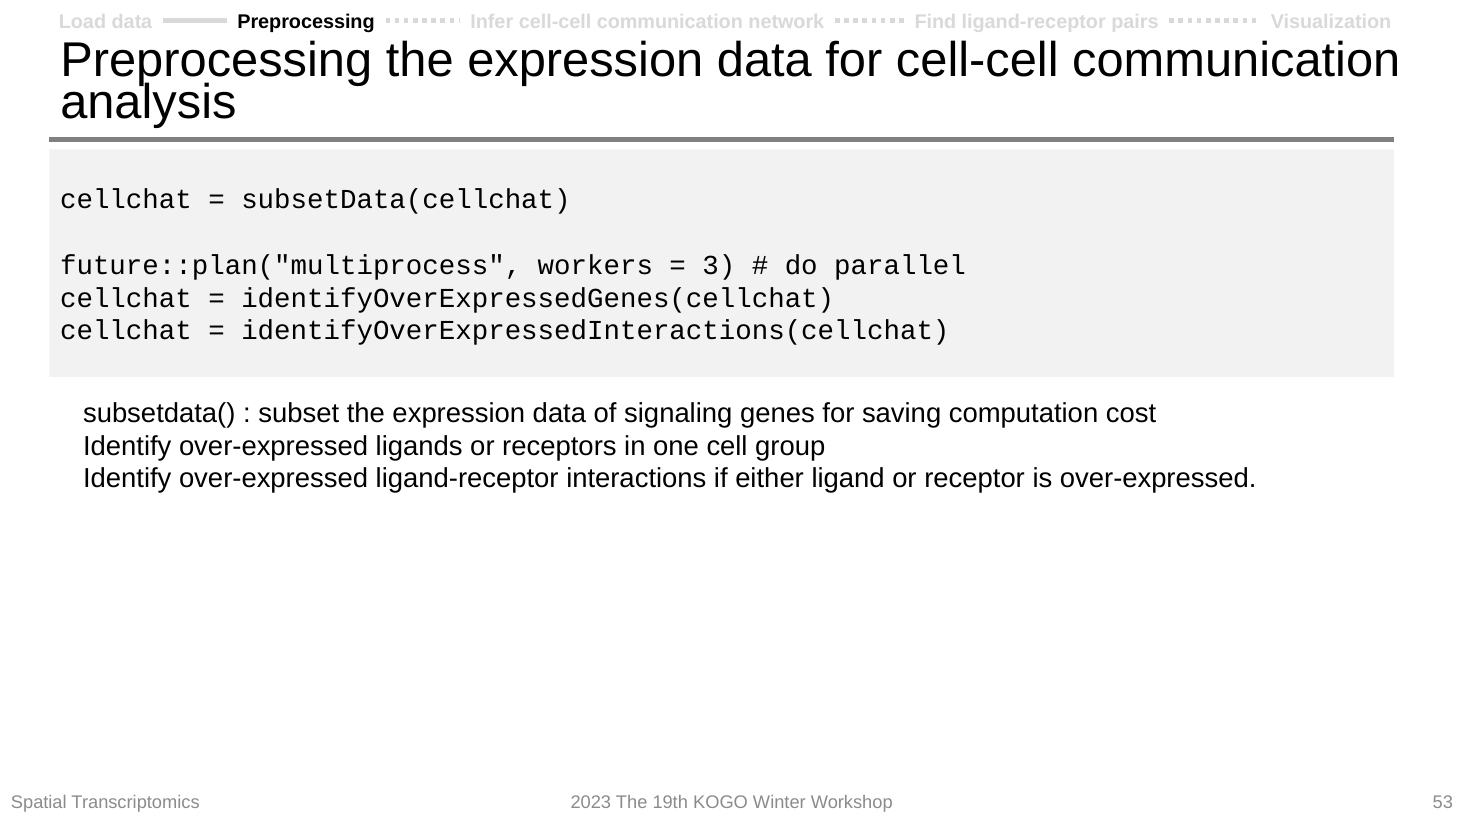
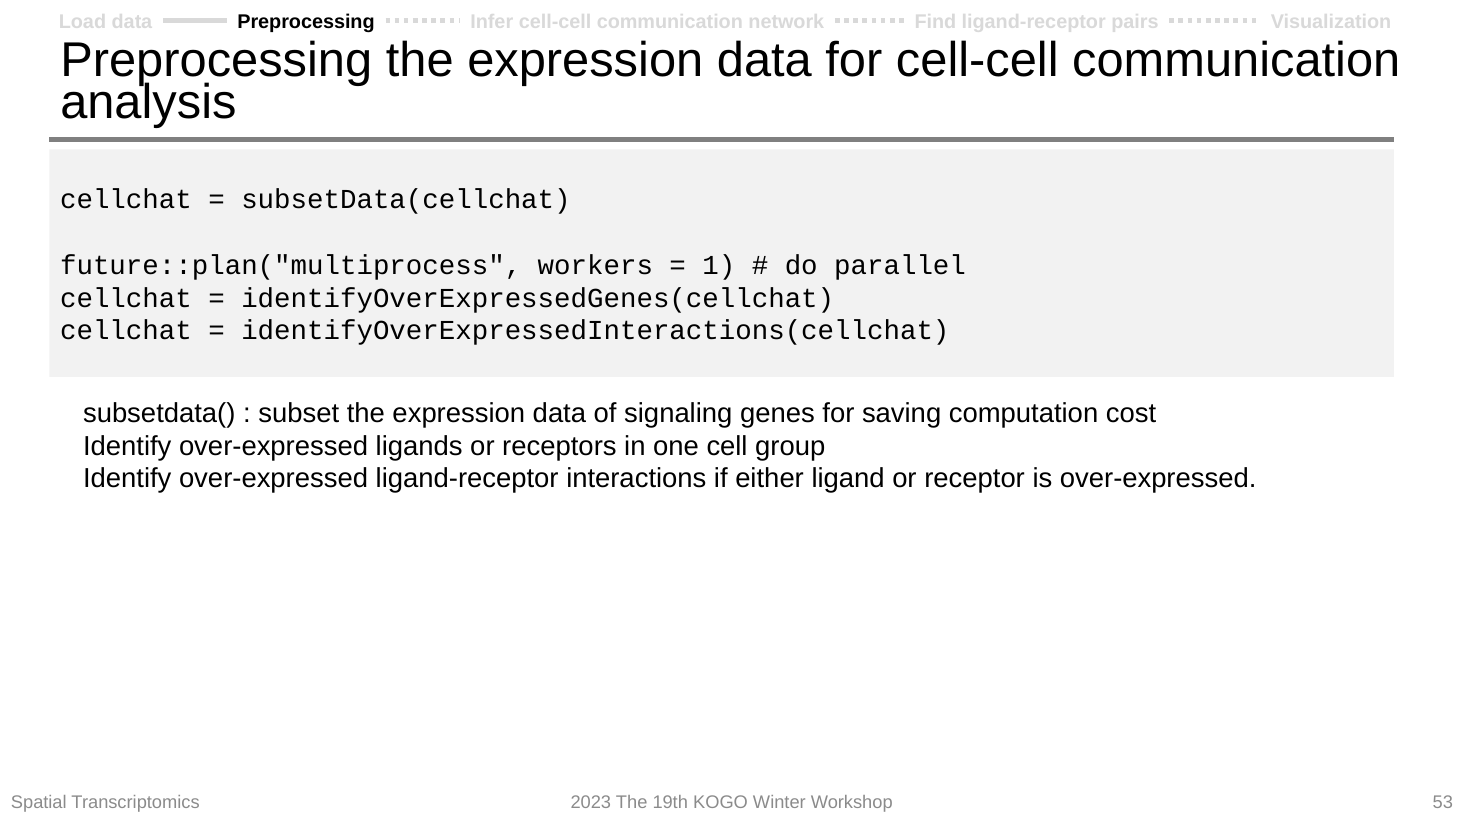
3: 3 -> 1
